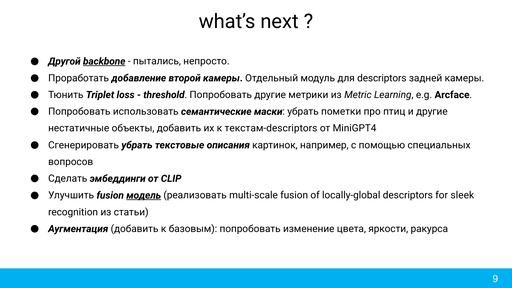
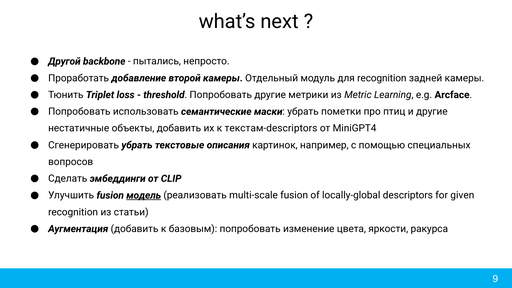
backbone underline: present -> none
для descriptors: descriptors -> recognition
sleek: sleek -> given
